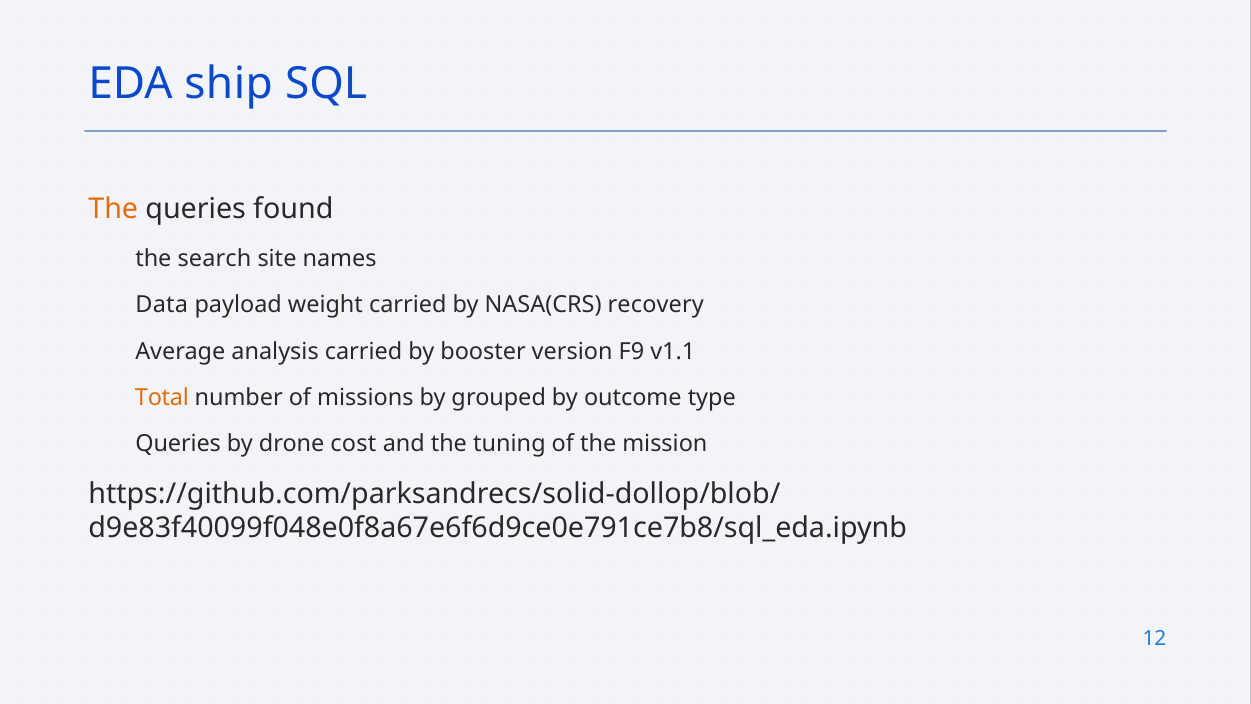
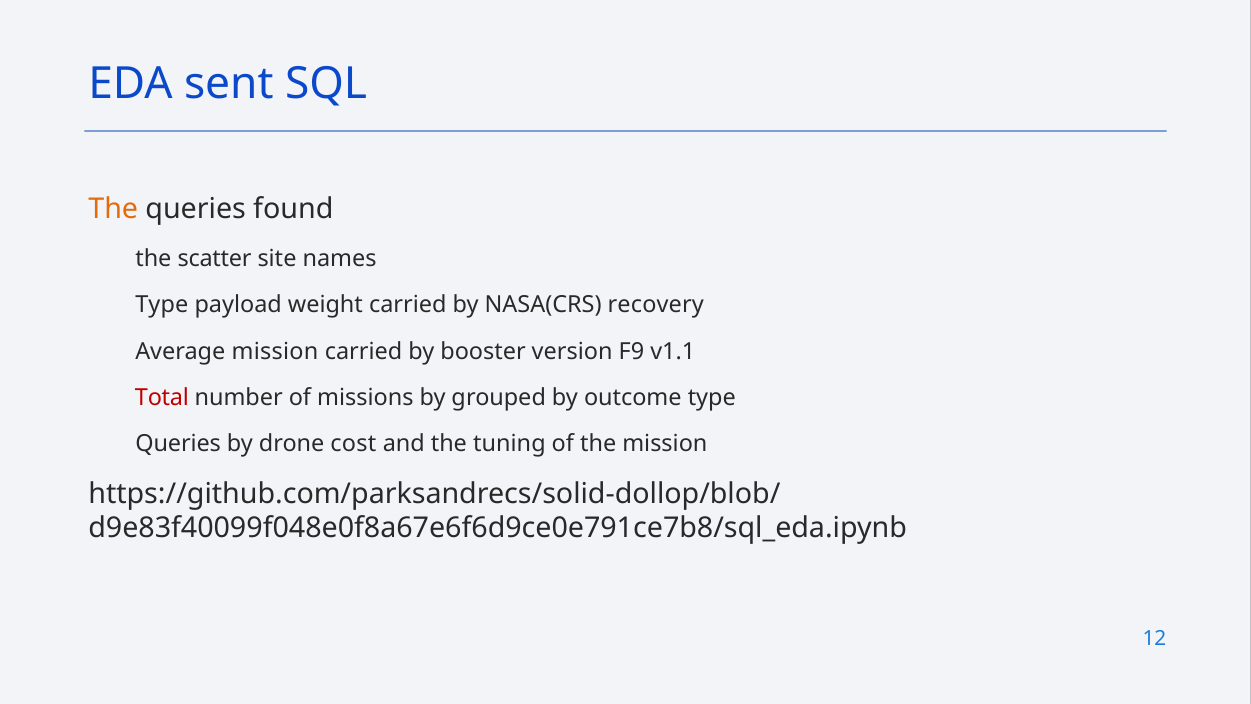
ship: ship -> sent
search: search -> scatter
Data at (162, 305): Data -> Type
Average analysis: analysis -> mission
Total colour: orange -> red
